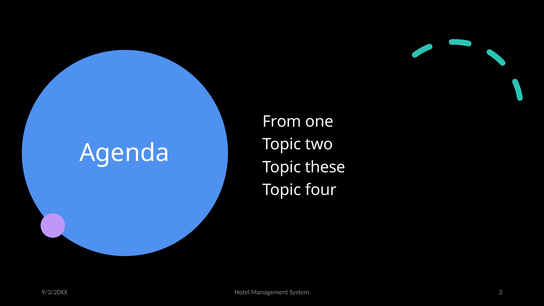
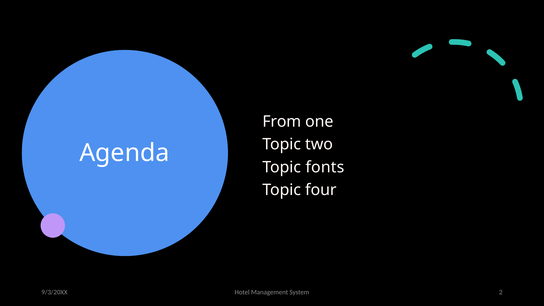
these: these -> fonts
